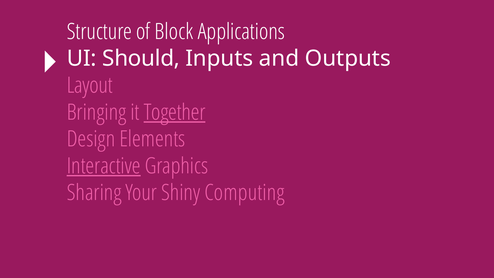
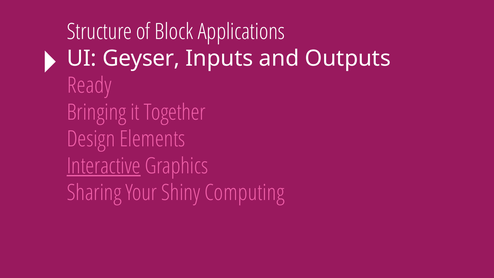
Should: Should -> Geyser
Layout: Layout -> Ready
Together underline: present -> none
